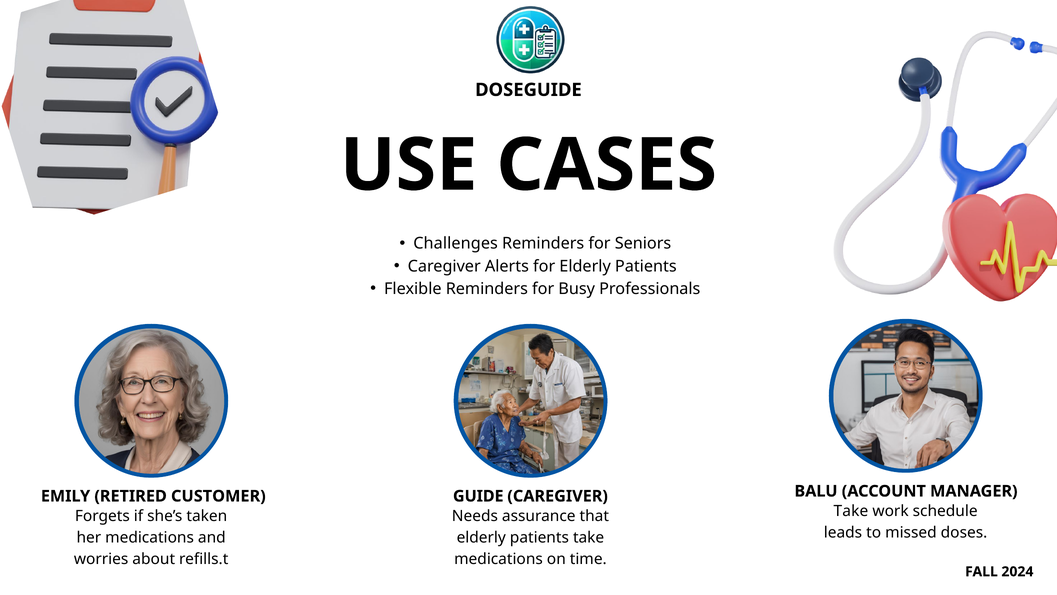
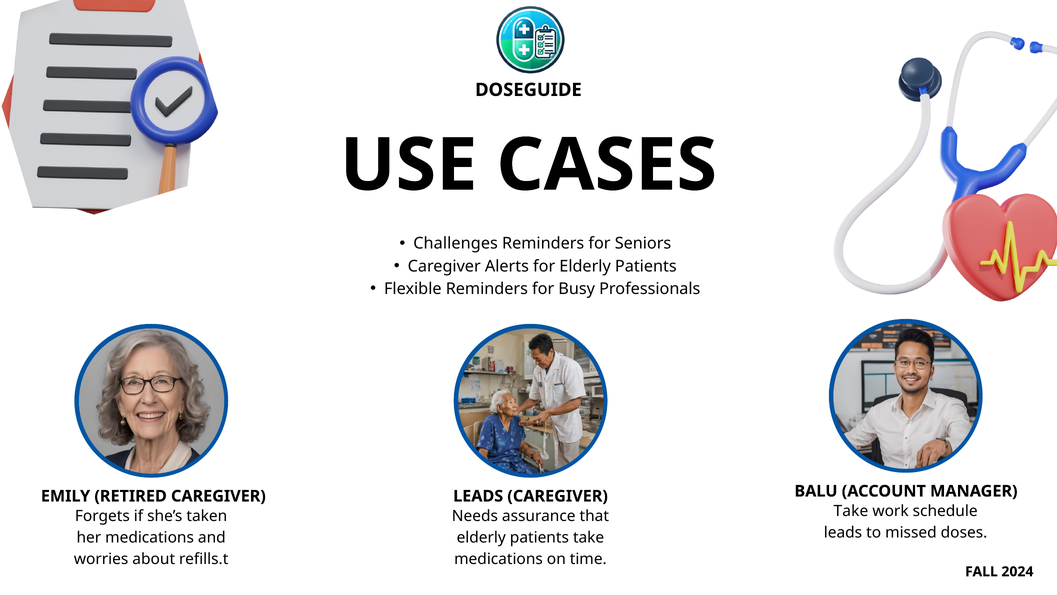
RETIRED CUSTOMER: CUSTOMER -> CAREGIVER
GUIDE at (478, 496): GUIDE -> LEADS
